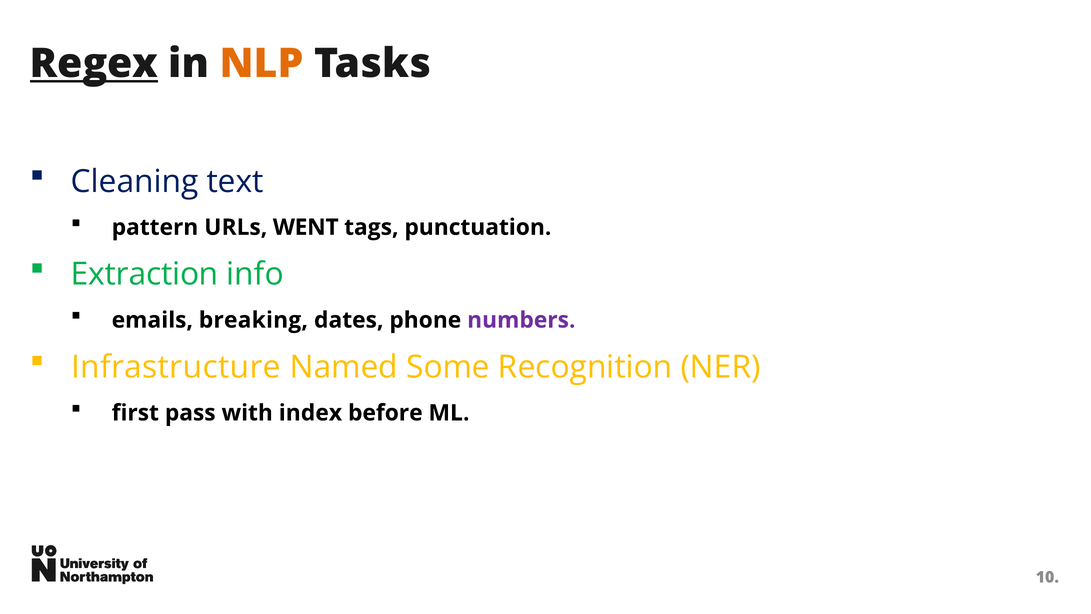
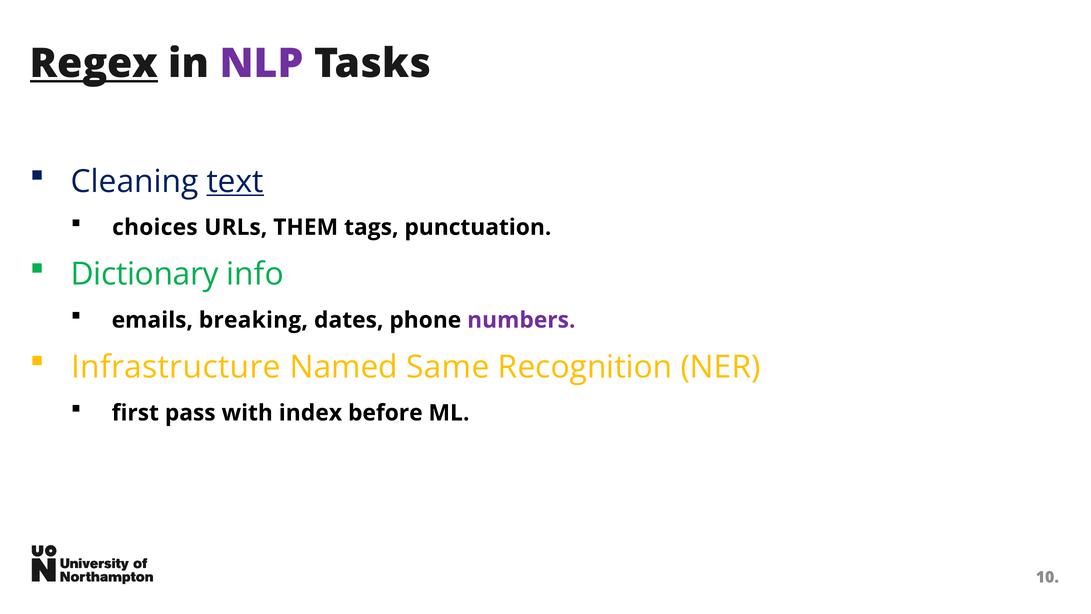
NLP colour: orange -> purple
text underline: none -> present
pattern: pattern -> choices
WENT: WENT -> THEM
Extraction: Extraction -> Dictionary
Some: Some -> Same
